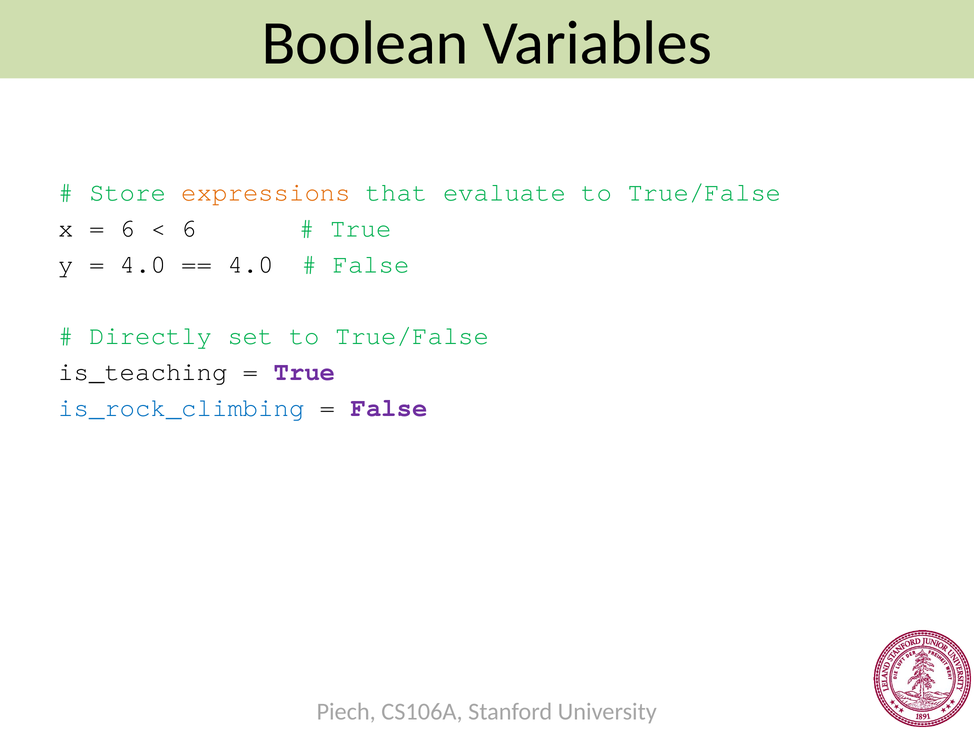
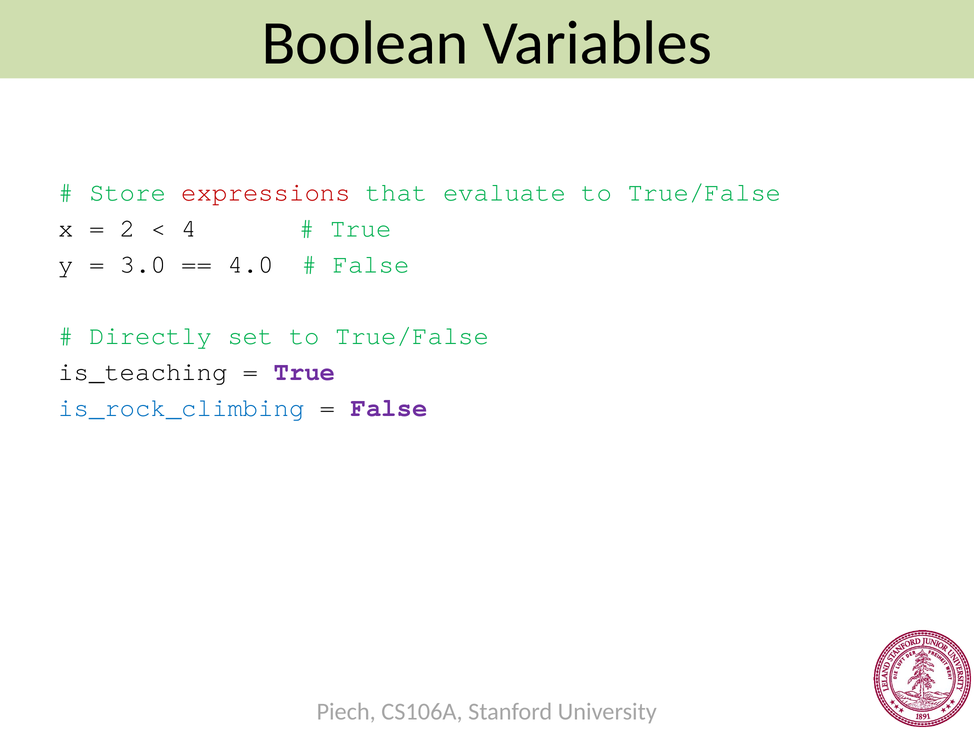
expressions colour: orange -> red
6 at (128, 228): 6 -> 2
6 at (189, 228): 6 -> 4
4.0 at (143, 264): 4.0 -> 3.0
